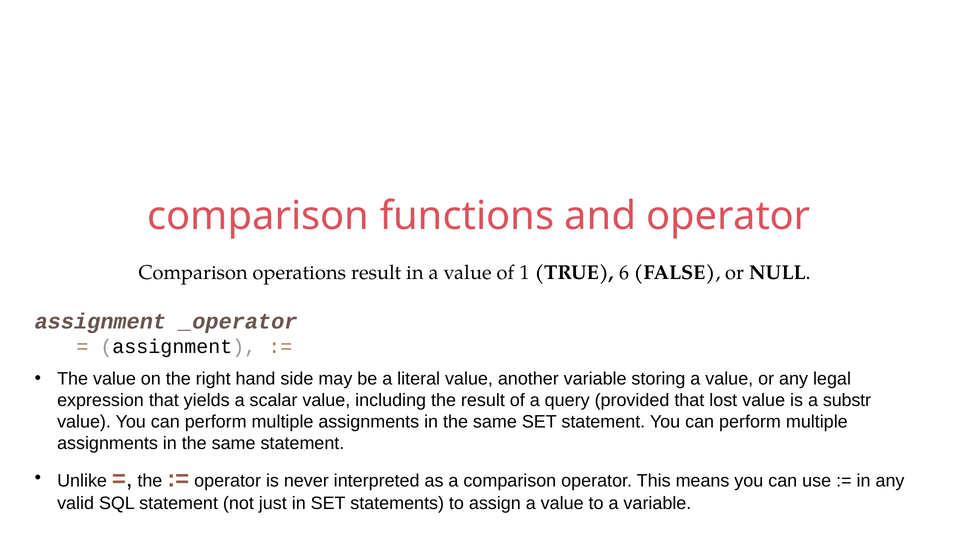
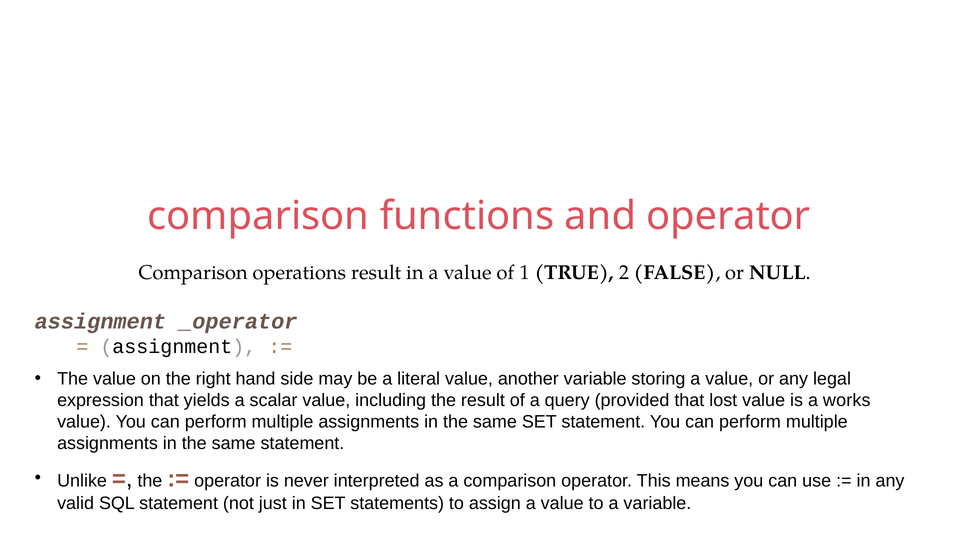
6: 6 -> 2
substr: substr -> works
